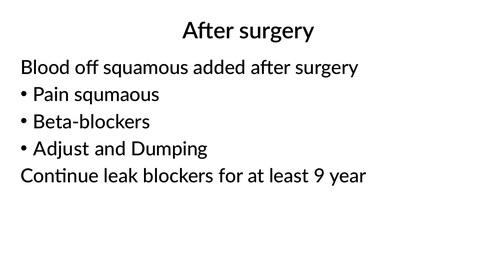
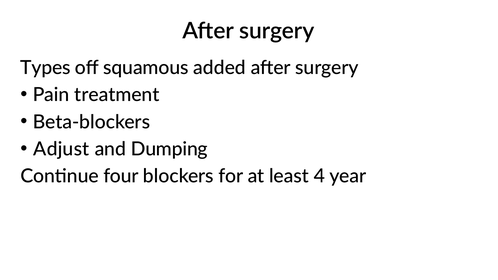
Blood: Blood -> Types
squmaous: squmaous -> treatment
leak: leak -> four
9: 9 -> 4
